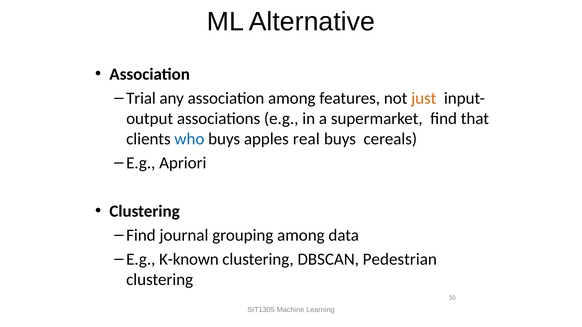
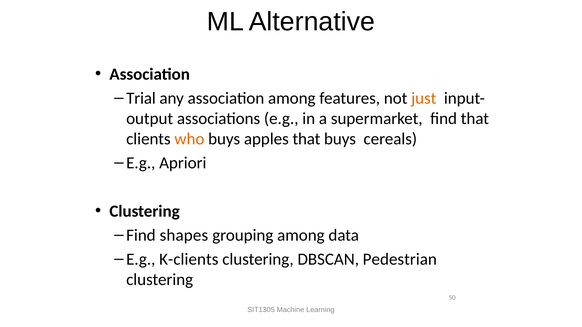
who colour: blue -> orange
apples real: real -> that
journal: journal -> shapes
K-known: K-known -> K-clients
